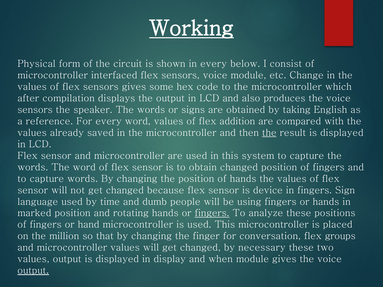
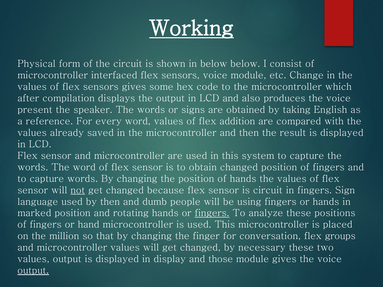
in every: every -> below
sensors at (35, 110): sensors -> present
the at (269, 133) underline: present -> none
not underline: none -> present
is device: device -> circuit
by time: time -> then
when: when -> those
